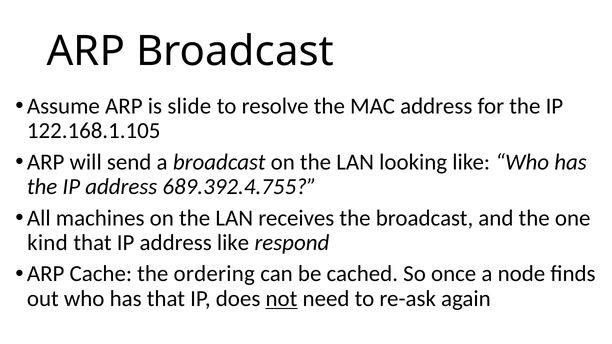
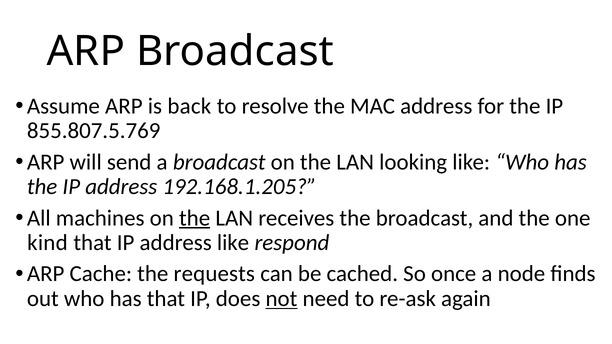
slide: slide -> back
122.168.1.105: 122.168.1.105 -> 855.807.5.769
689.392.4.755: 689.392.4.755 -> 192.168.1.205
the at (195, 218) underline: none -> present
ordering: ordering -> requests
